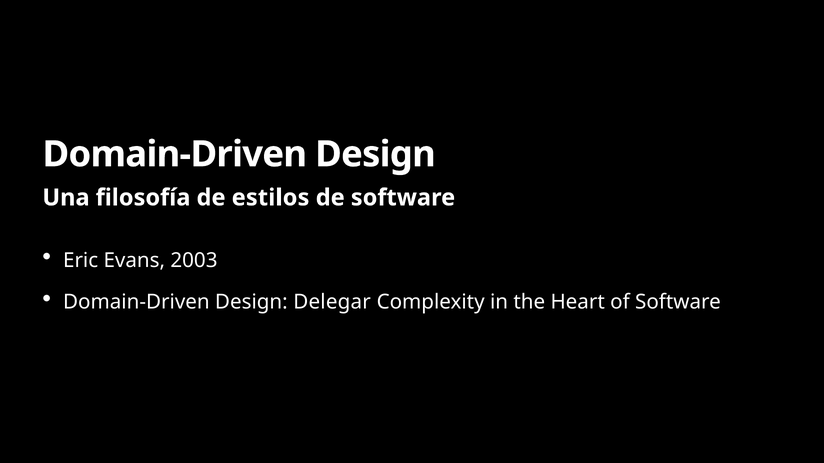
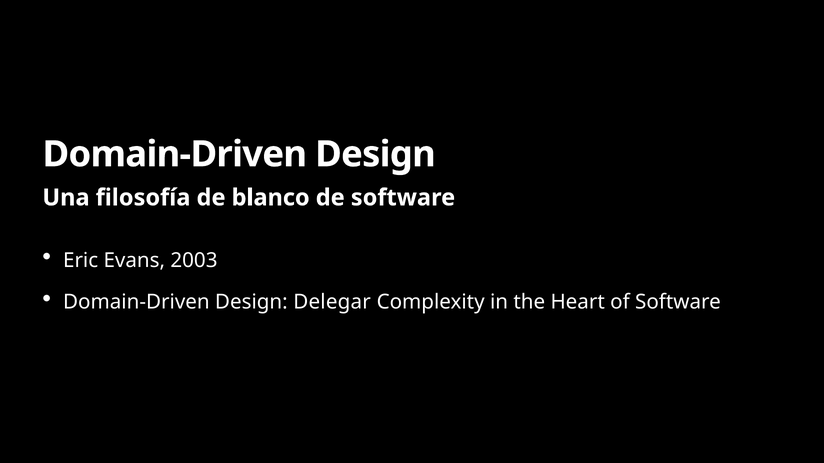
estilos: estilos -> blanco
